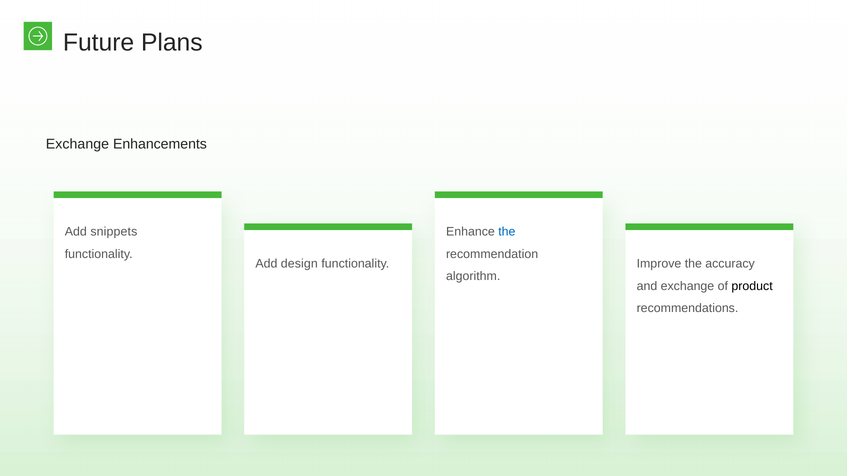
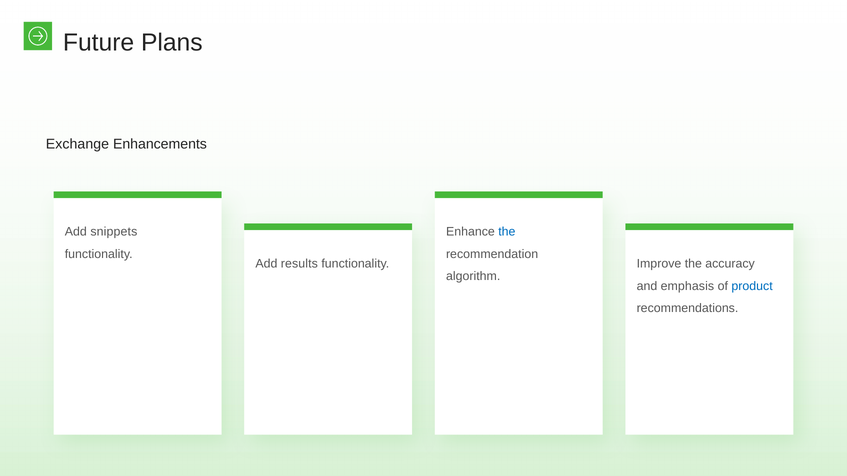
design: design -> results
and exchange: exchange -> emphasis
product colour: black -> blue
